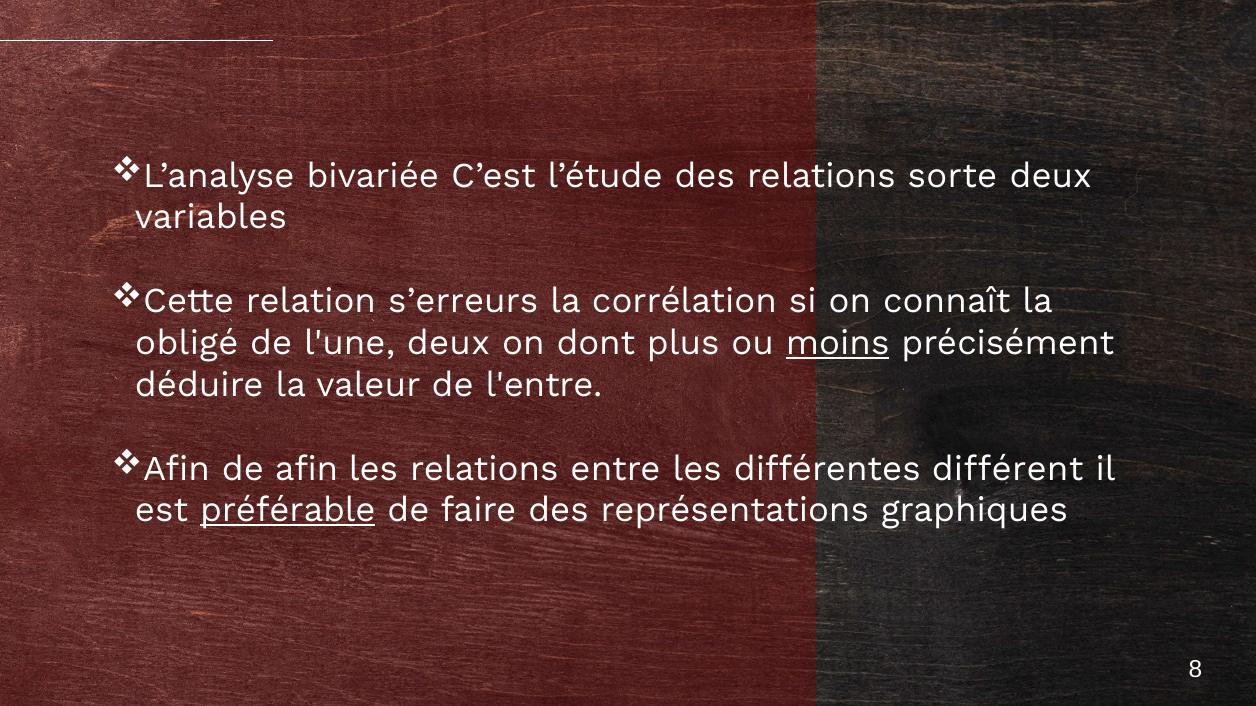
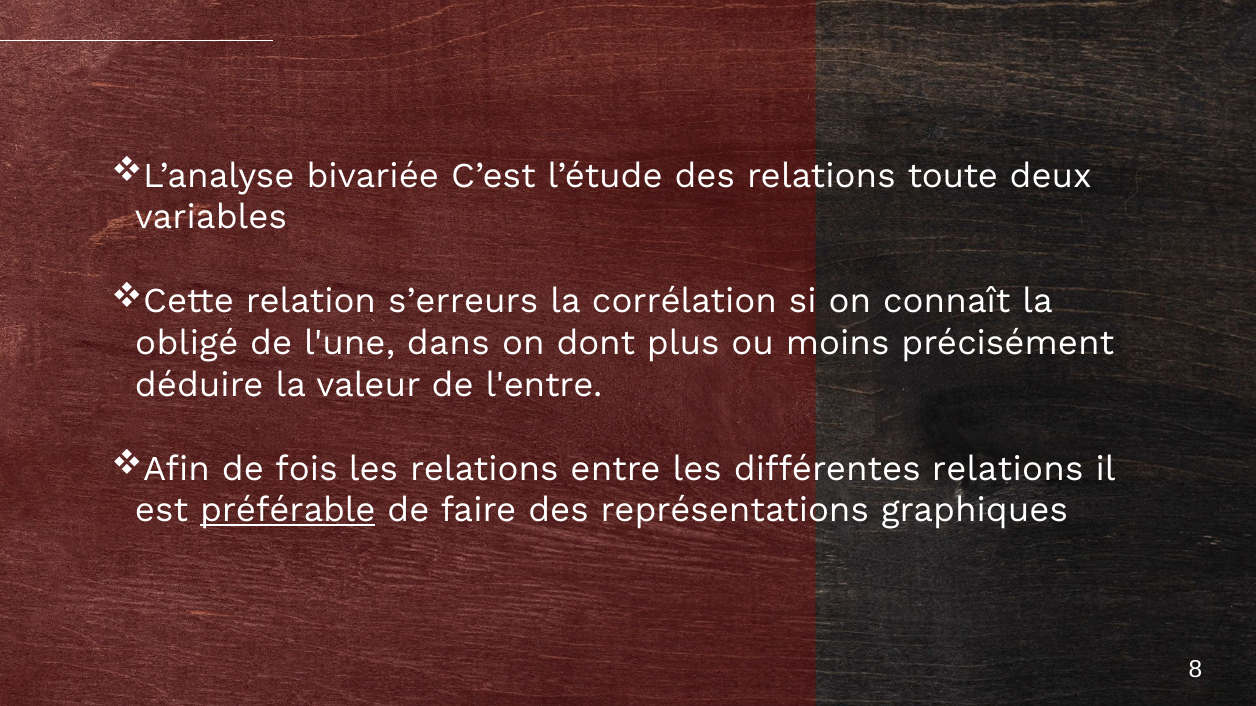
sorte: sorte -> toute
l'une deux: deux -> dans
moins underline: present -> none
de afin: afin -> fois
différentes différent: différent -> relations
